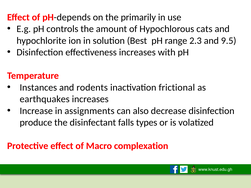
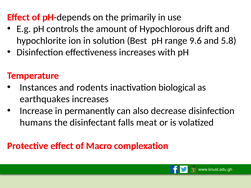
cats: cats -> drift
2.3: 2.3 -> 9.6
9.5: 9.5 -> 5.8
frictional: frictional -> biological
assignments: assignments -> permanently
produce: produce -> humans
types: types -> meat
